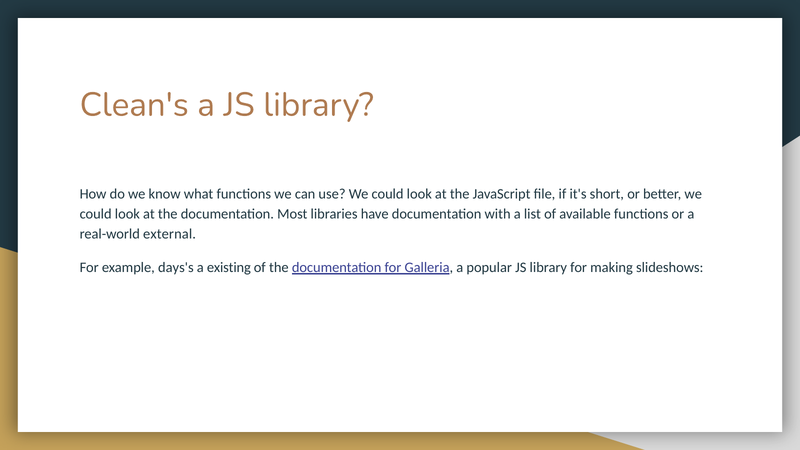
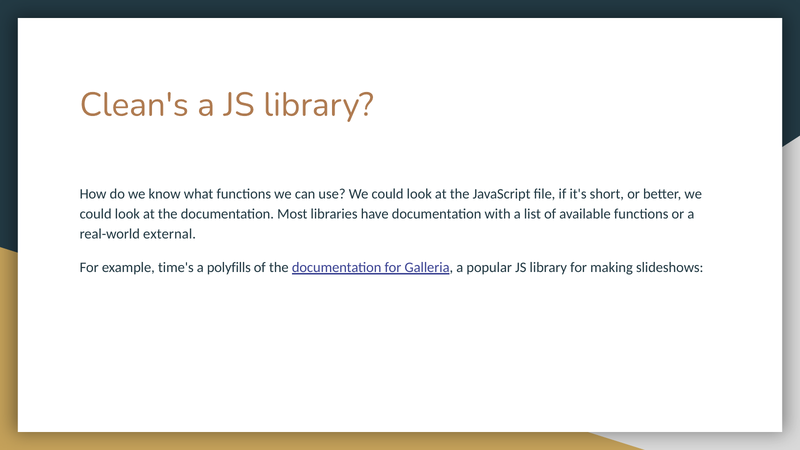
days's: days's -> time's
existing: existing -> polyfills
